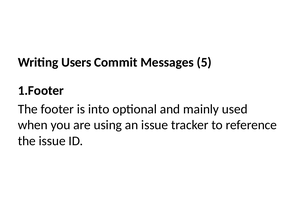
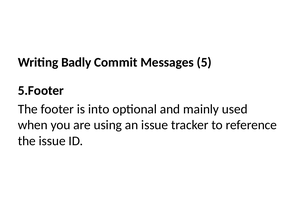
Users: Users -> Badly
1.Footer: 1.Footer -> 5.Footer
